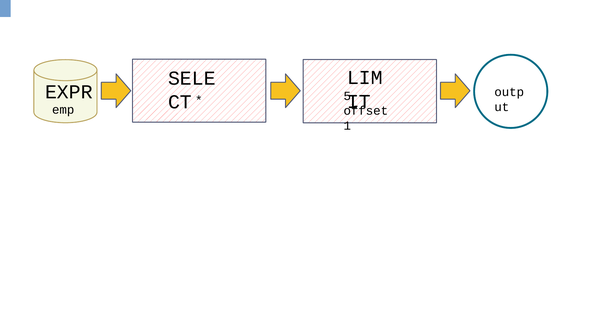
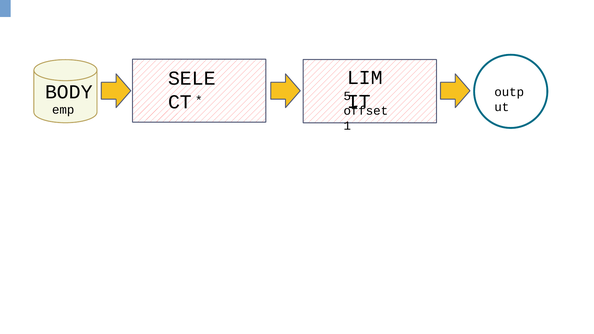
EXPR: EXPR -> BODY
